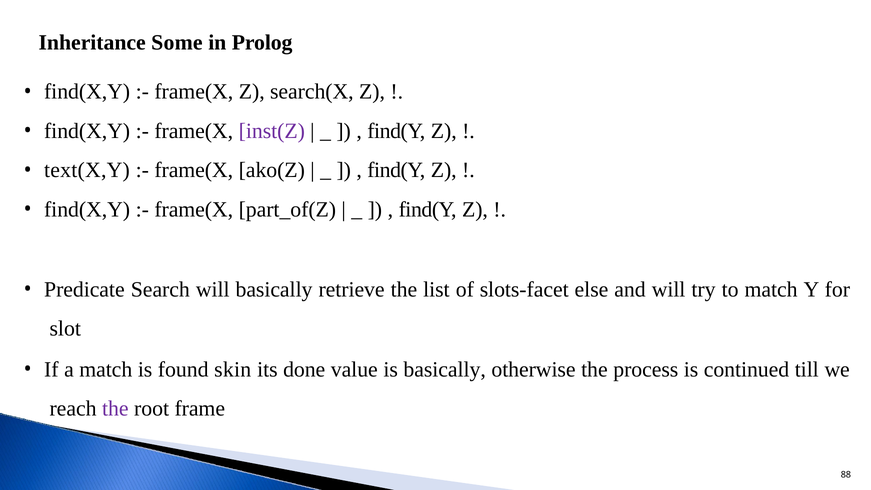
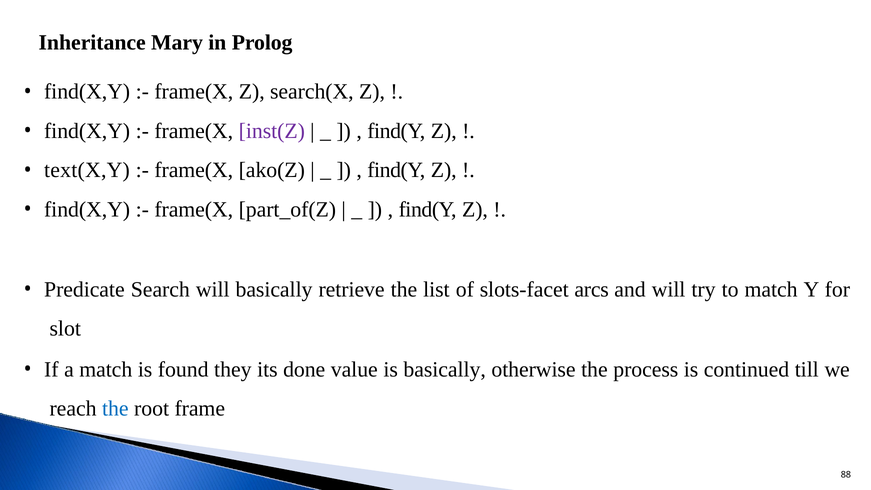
Some: Some -> Mary
else: else -> arcs
skin: skin -> they
the at (115, 409) colour: purple -> blue
